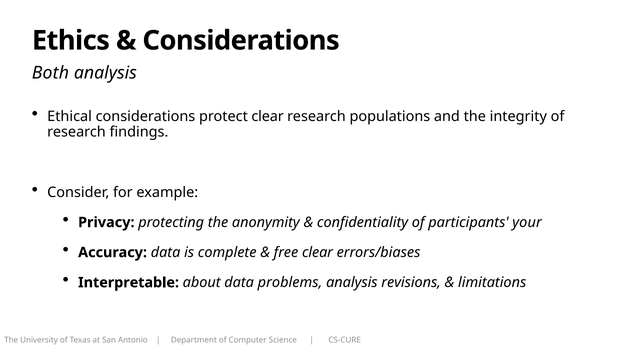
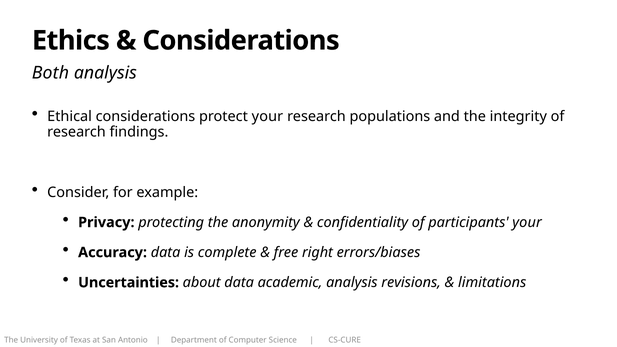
protect clear: clear -> your
free clear: clear -> right
Interpretable: Interpretable -> Uncertainties
problems: problems -> academic
